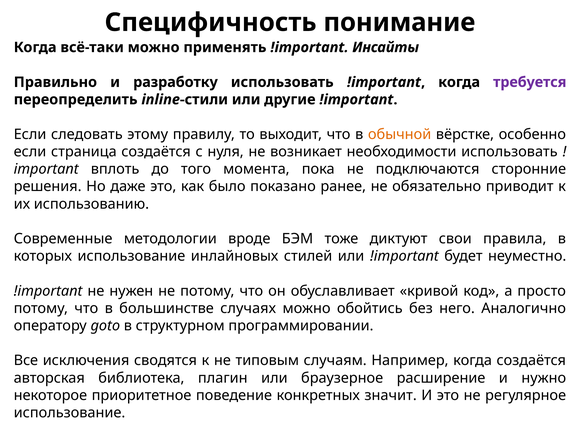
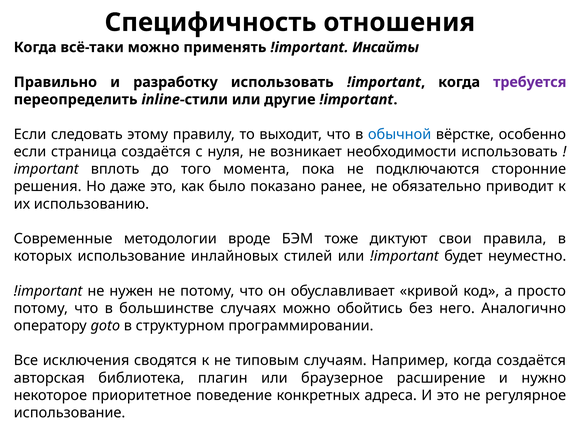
понимание: понимание -> отношения
обычной colour: orange -> blue
значит: значит -> адреса
